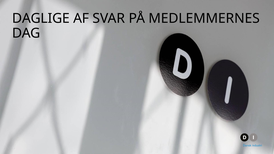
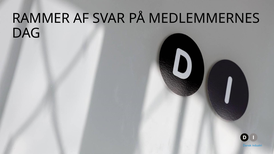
DAGLIGE: DAGLIGE -> RAMMER
